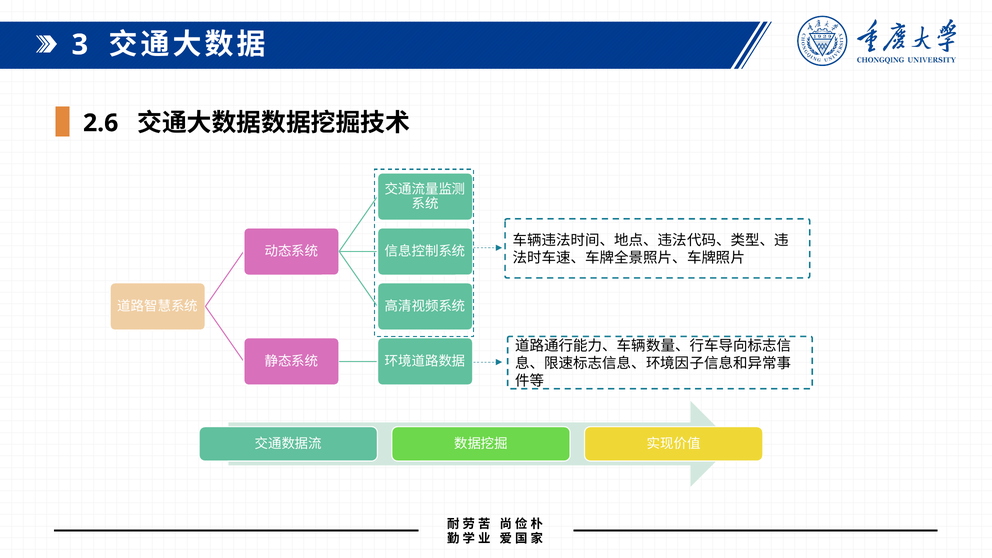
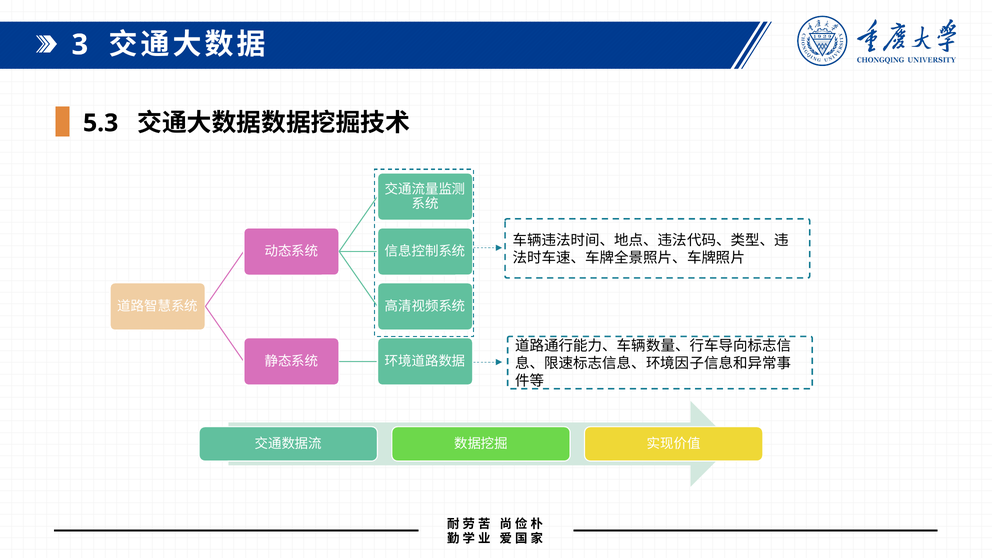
2.6: 2.6 -> 5.3
